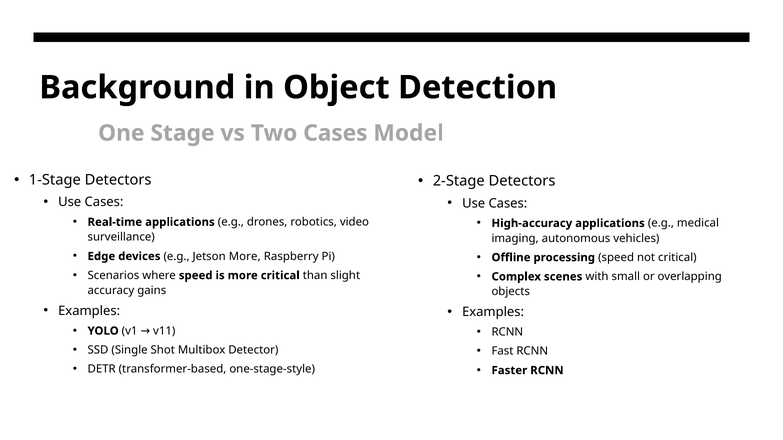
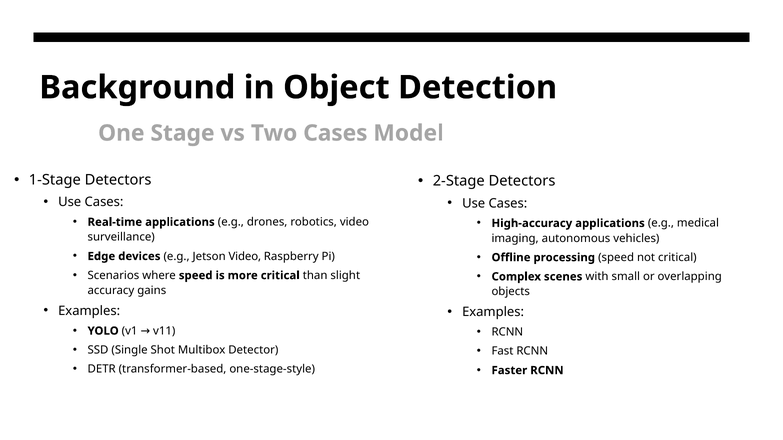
Jetson More: More -> Video
